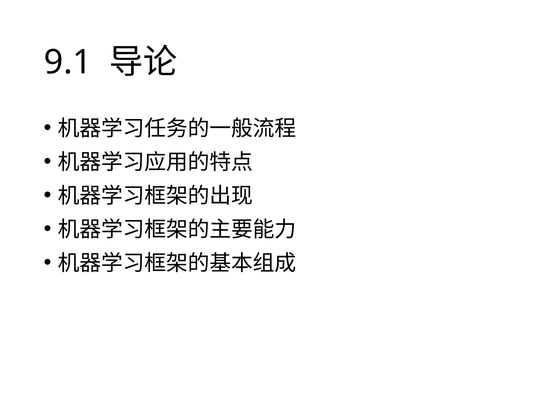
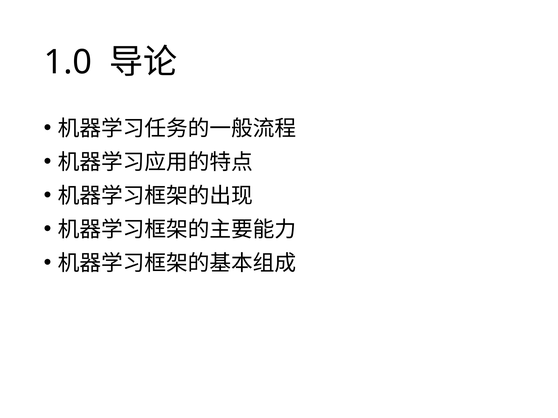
9.1: 9.1 -> 1.0
